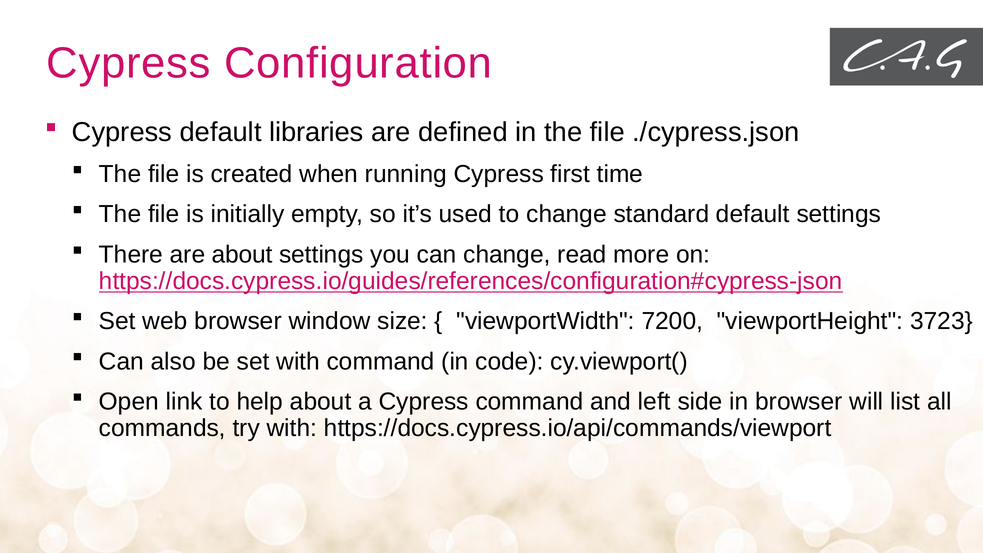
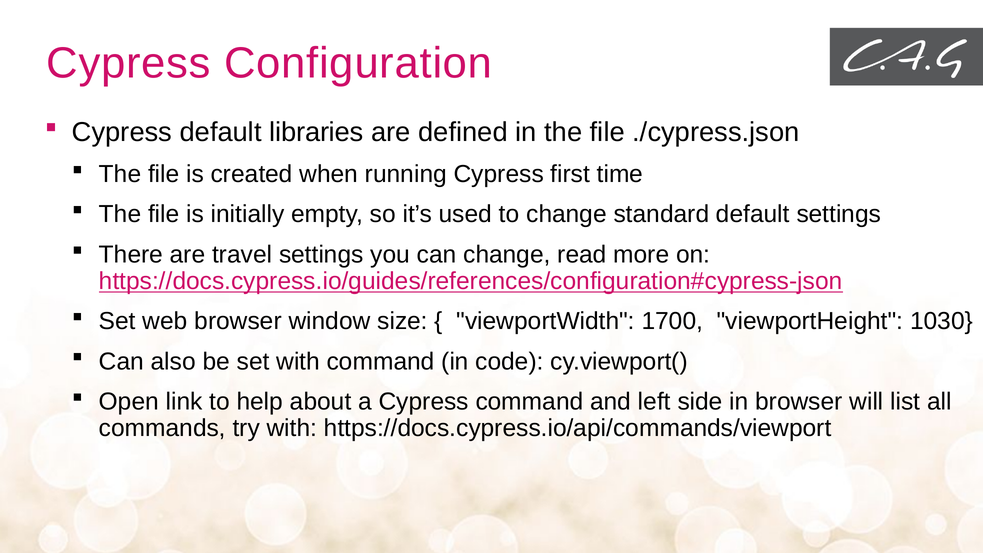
are about: about -> travel
7200: 7200 -> 1700
3723: 3723 -> 1030
